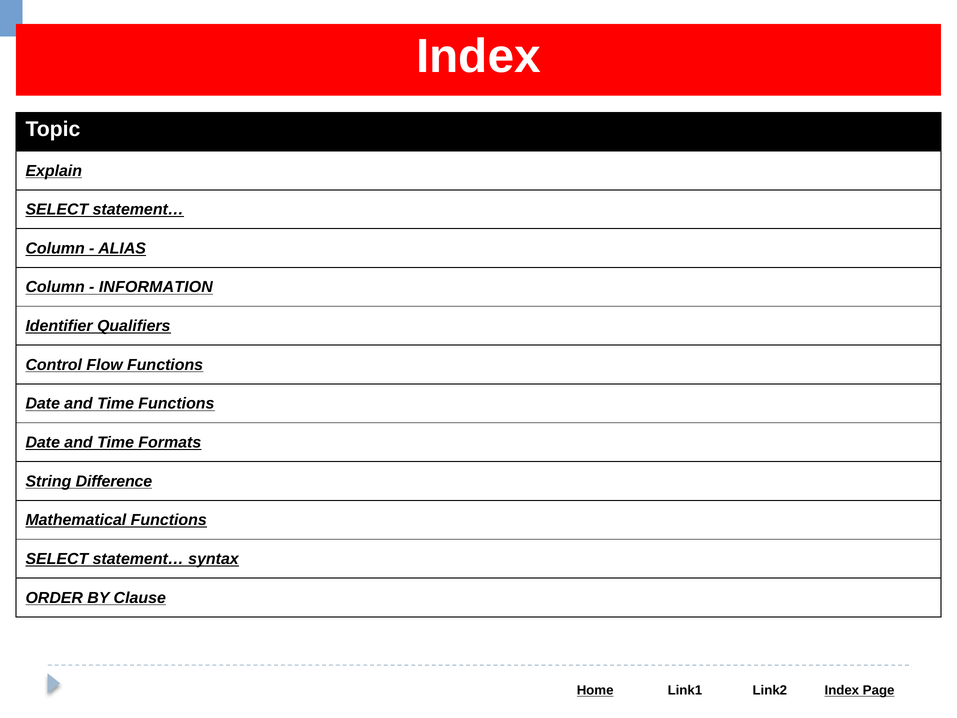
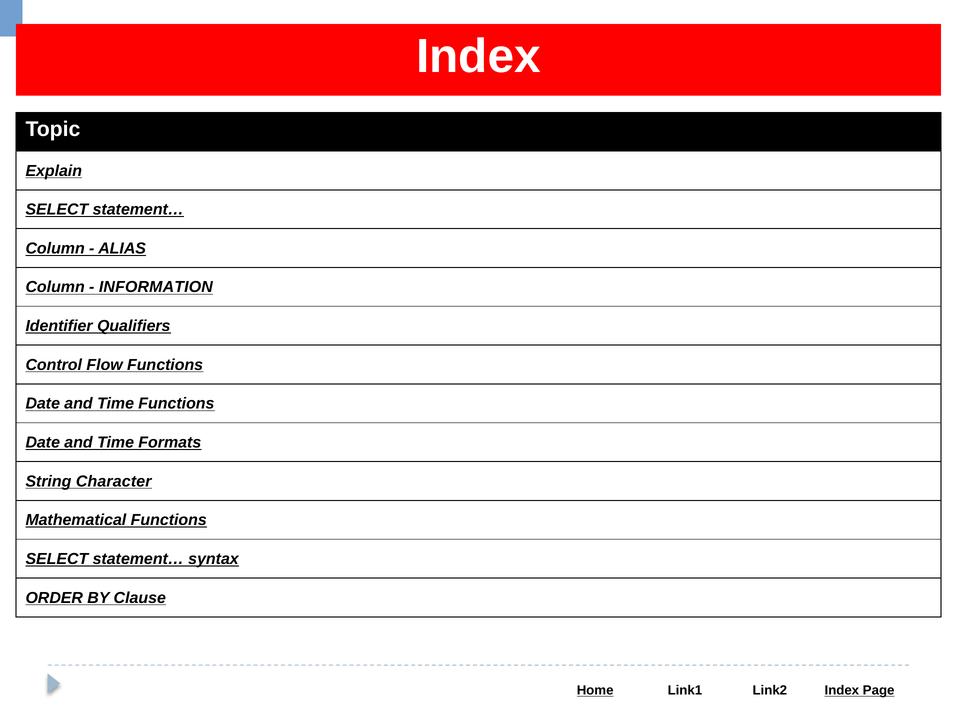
Difference: Difference -> Character
